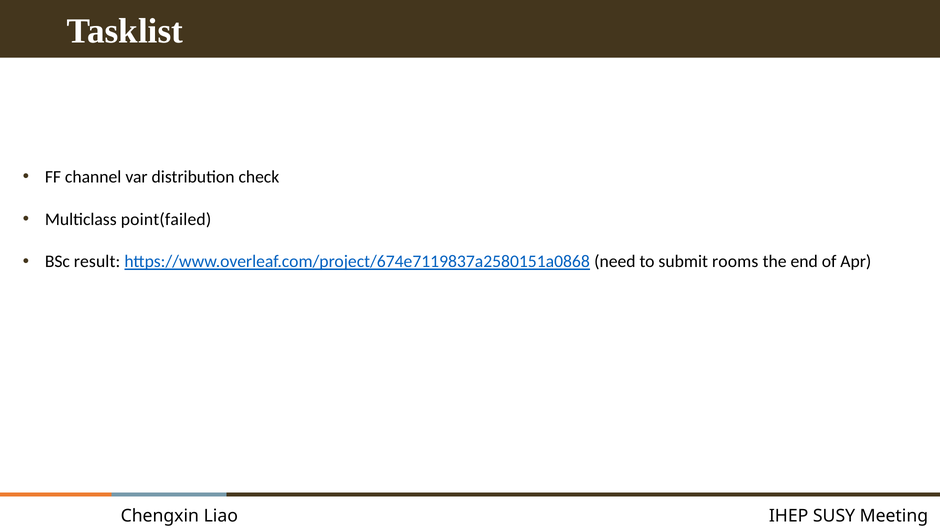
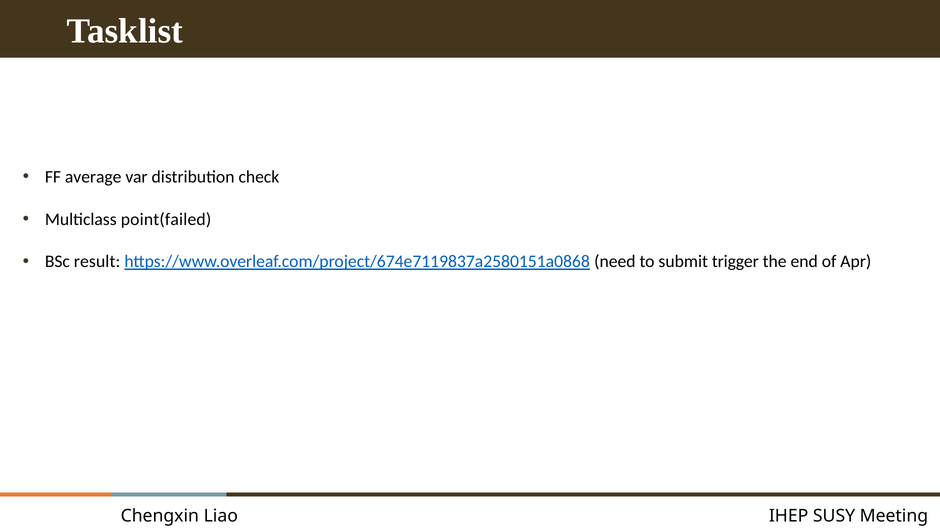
channel: channel -> average
rooms: rooms -> trigger
